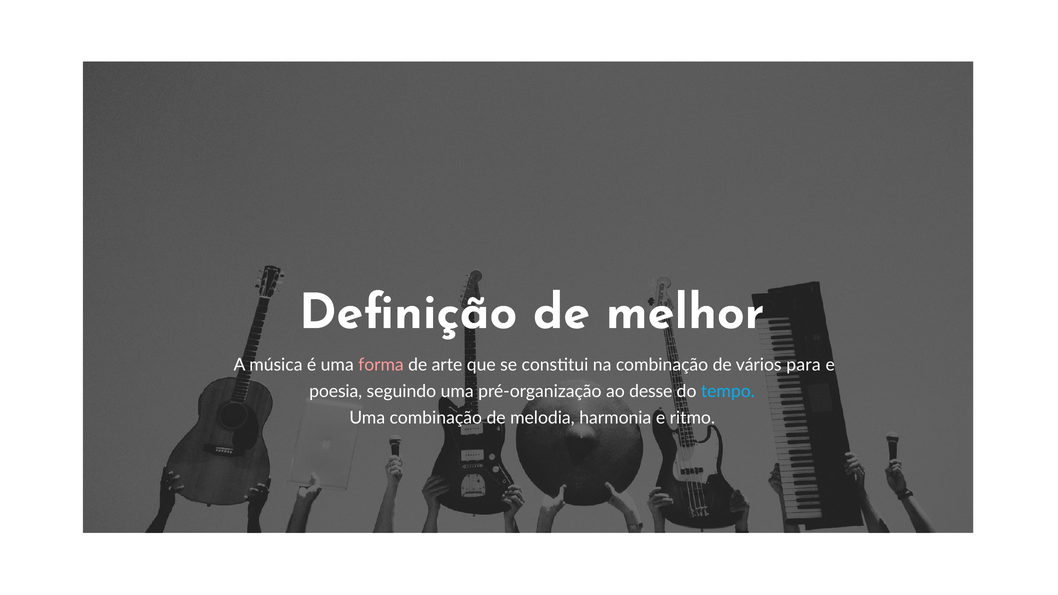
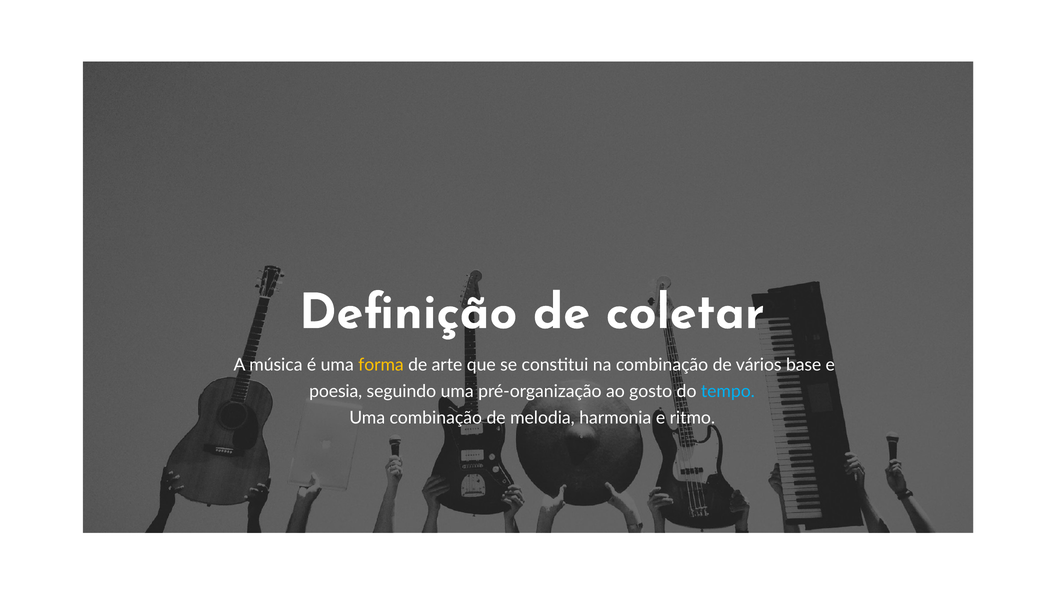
melhor: melhor -> coletar
forma colour: pink -> yellow
para: para -> base
desse: desse -> gosto
